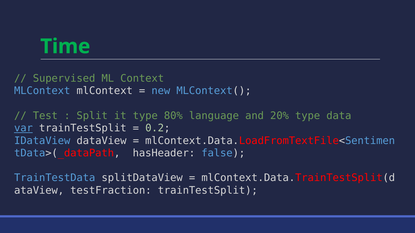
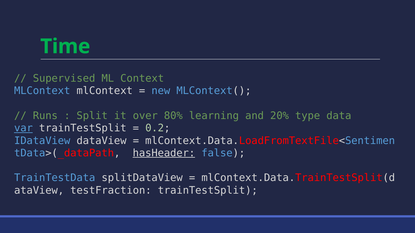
Test: Test -> Runs
it type: type -> over
language: language -> learning
hasHeader underline: none -> present
